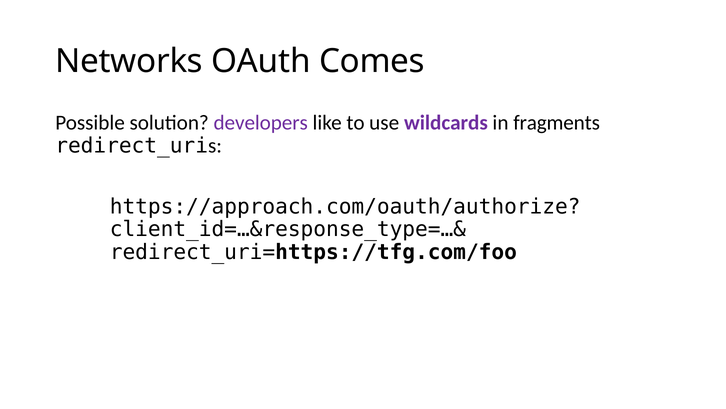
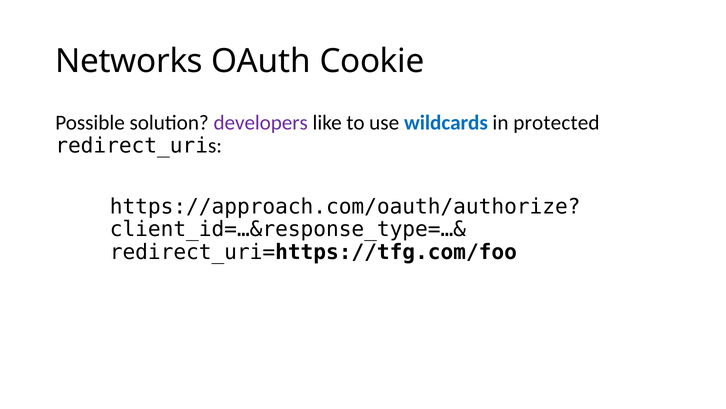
Comes: Comes -> Cookie
wildcards colour: purple -> blue
fragments: fragments -> protected
